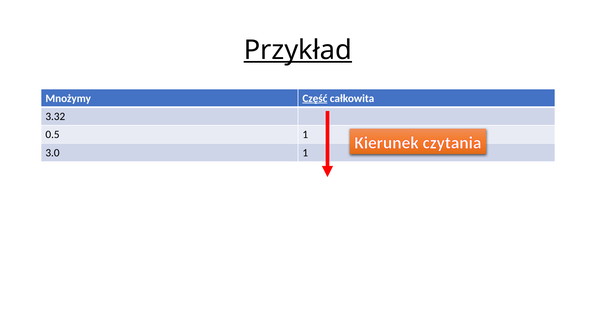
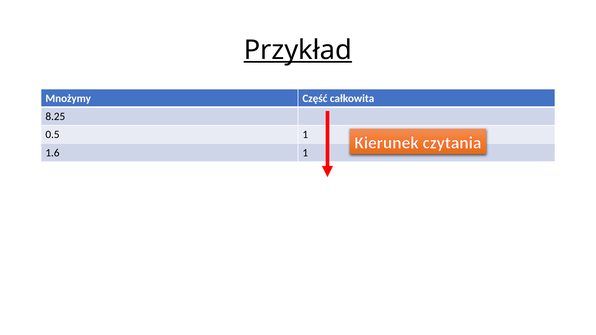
Część underline: present -> none
3.32: 3.32 -> 8.25
3.0: 3.0 -> 1.6
